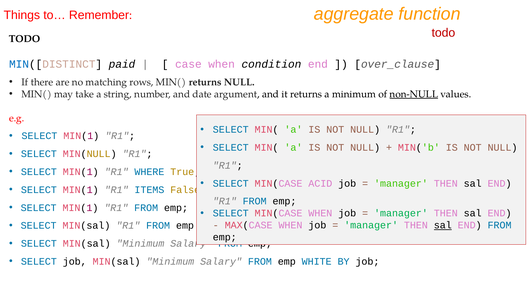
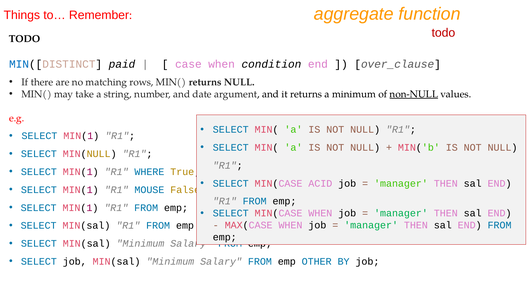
ITEMS: ITEMS -> MOUSE
sal at (443, 225) underline: present -> none
WHITE: WHITE -> OTHER
